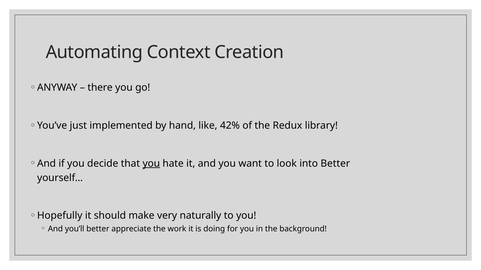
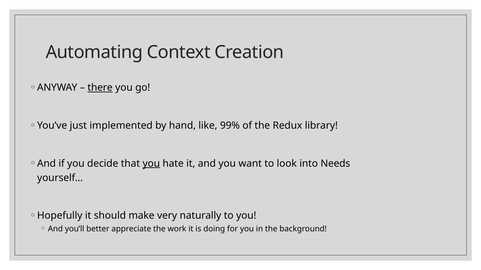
there underline: none -> present
42%: 42% -> 99%
into Better: Better -> Needs
